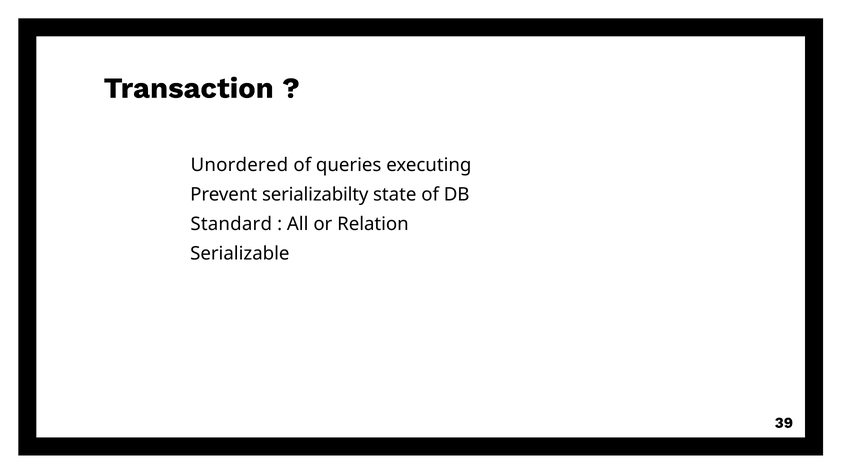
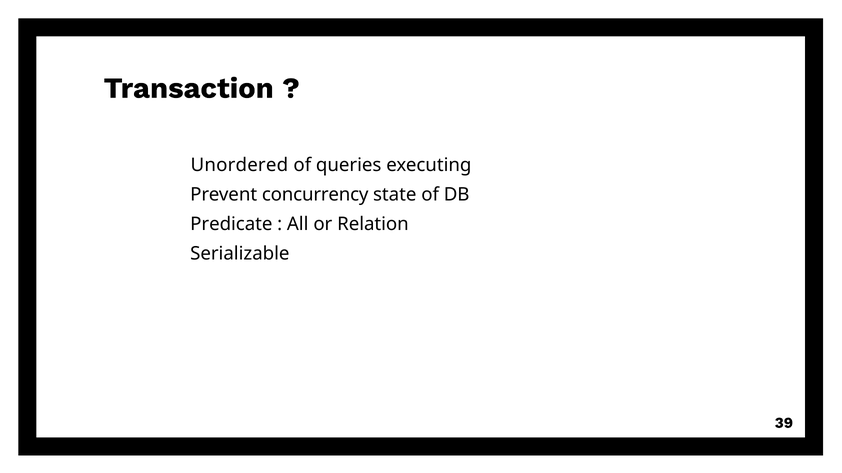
serializabilty: serializabilty -> concurrency
Standard: Standard -> Predicate
